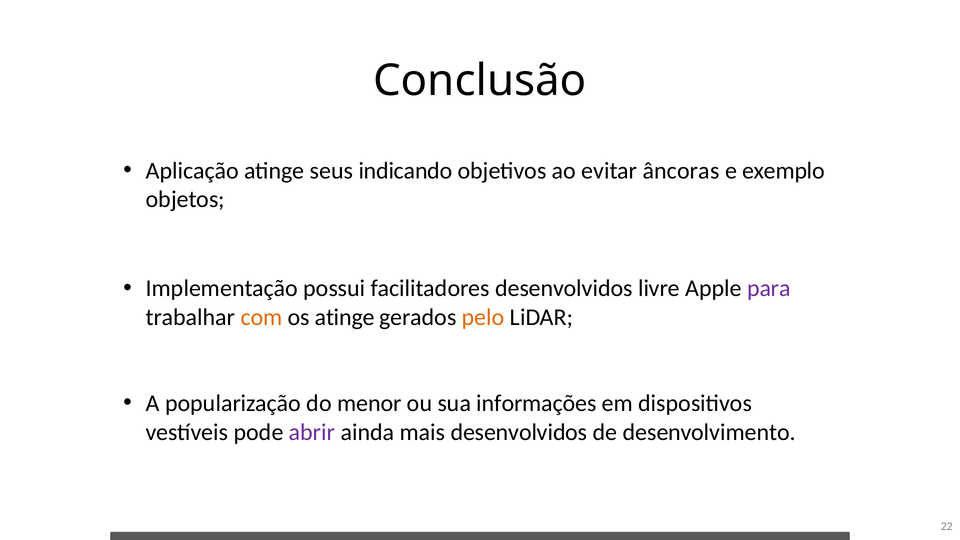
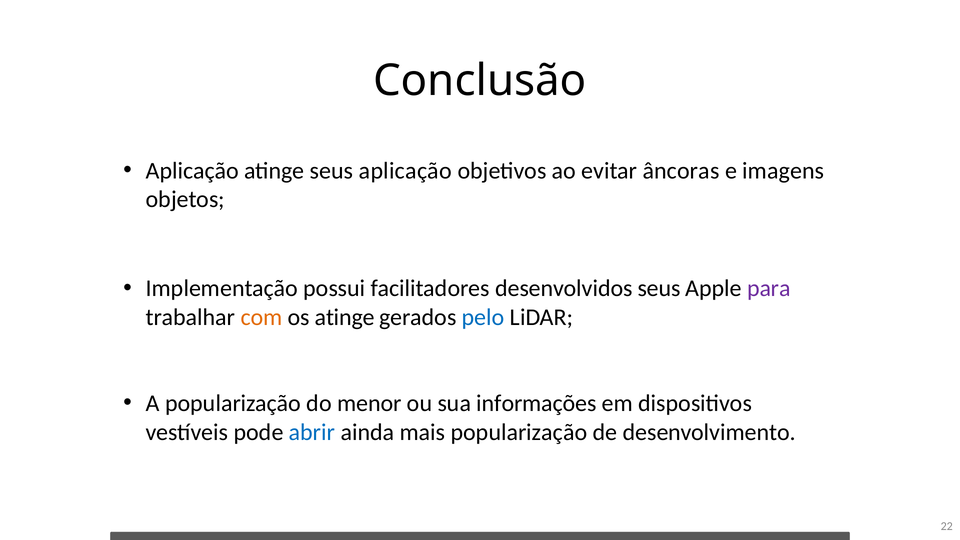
seus indicando: indicando -> aplicação
exemplo: exemplo -> imagens
desenvolvidos livre: livre -> seus
pelo colour: orange -> blue
abrir colour: purple -> blue
mais desenvolvidos: desenvolvidos -> popularização
